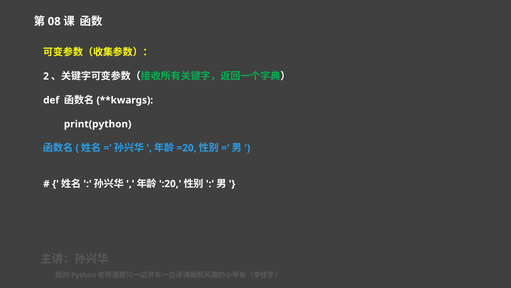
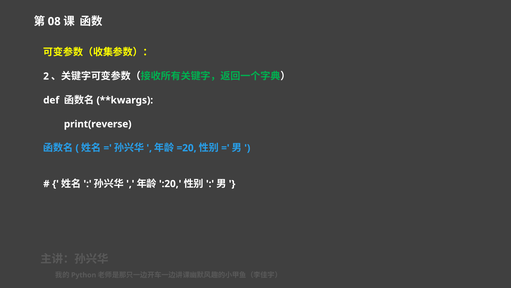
print(python: print(python -> print(reverse
